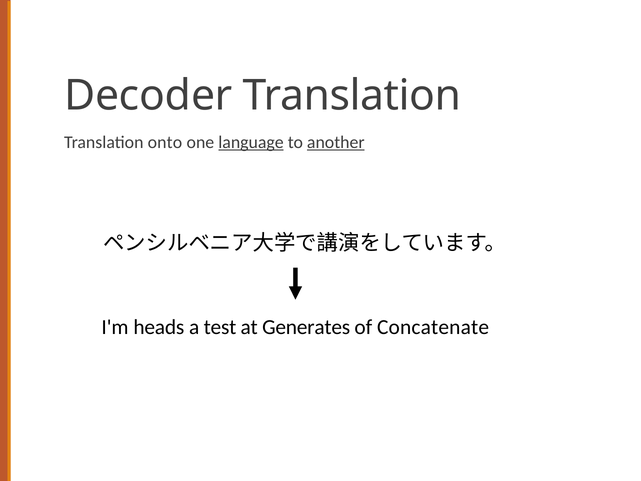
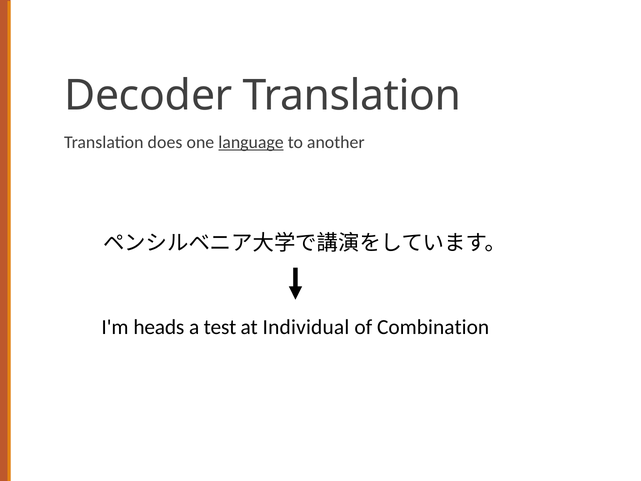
onto: onto -> does
another underline: present -> none
Generates: Generates -> Individual
Concatenate: Concatenate -> Combination
